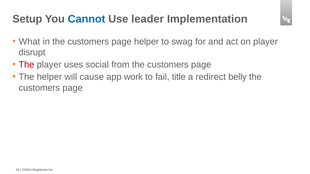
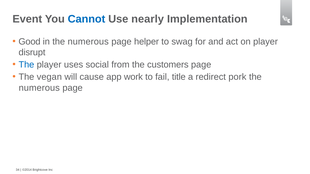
Setup: Setup -> Event
leader: leader -> nearly
What: What -> Good
in the customers: customers -> numerous
The at (26, 65) colour: red -> blue
The helper: helper -> vegan
belly: belly -> pork
customers at (39, 88): customers -> numerous
